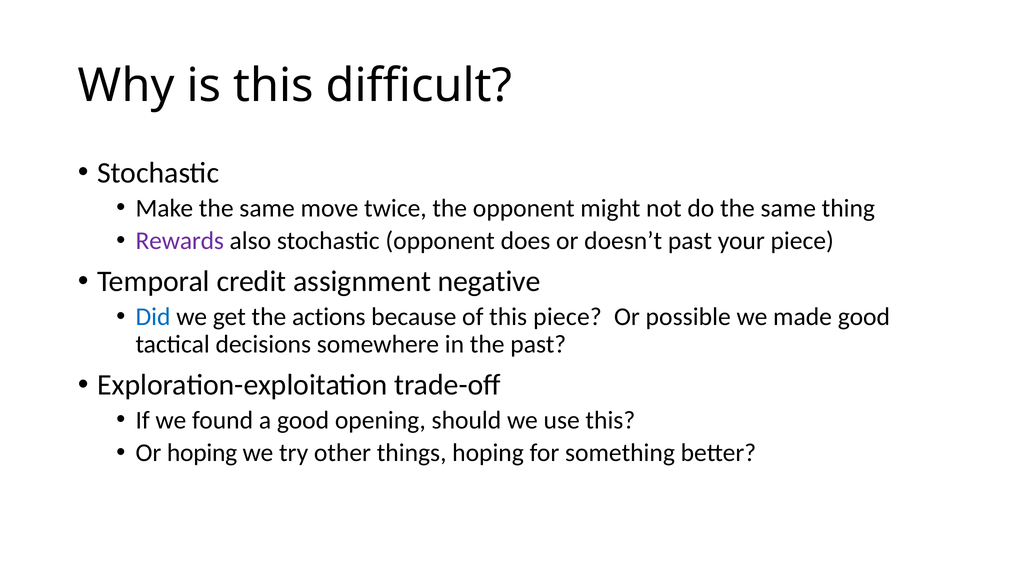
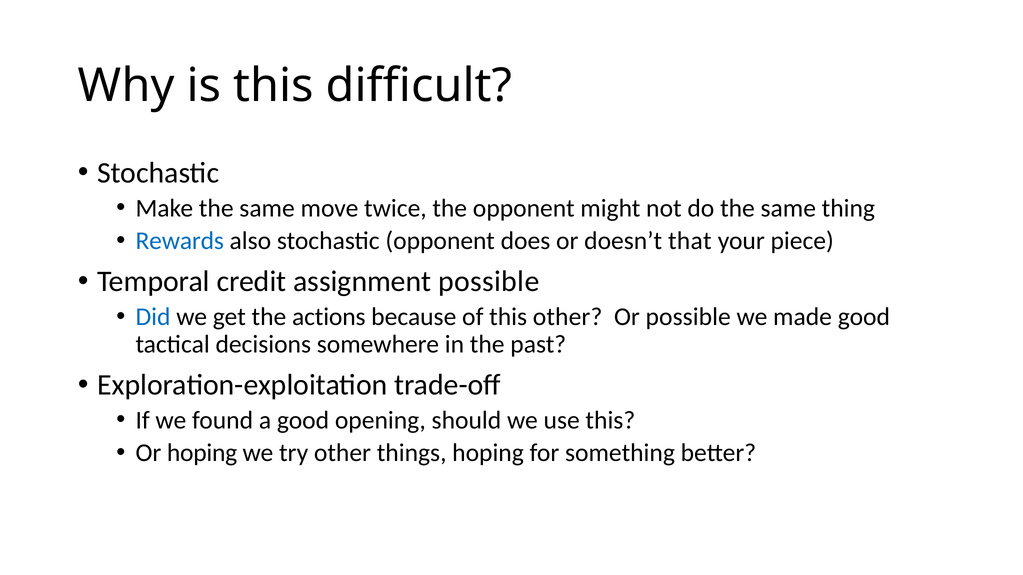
Rewards colour: purple -> blue
doesn’t past: past -> that
assignment negative: negative -> possible
this piece: piece -> other
